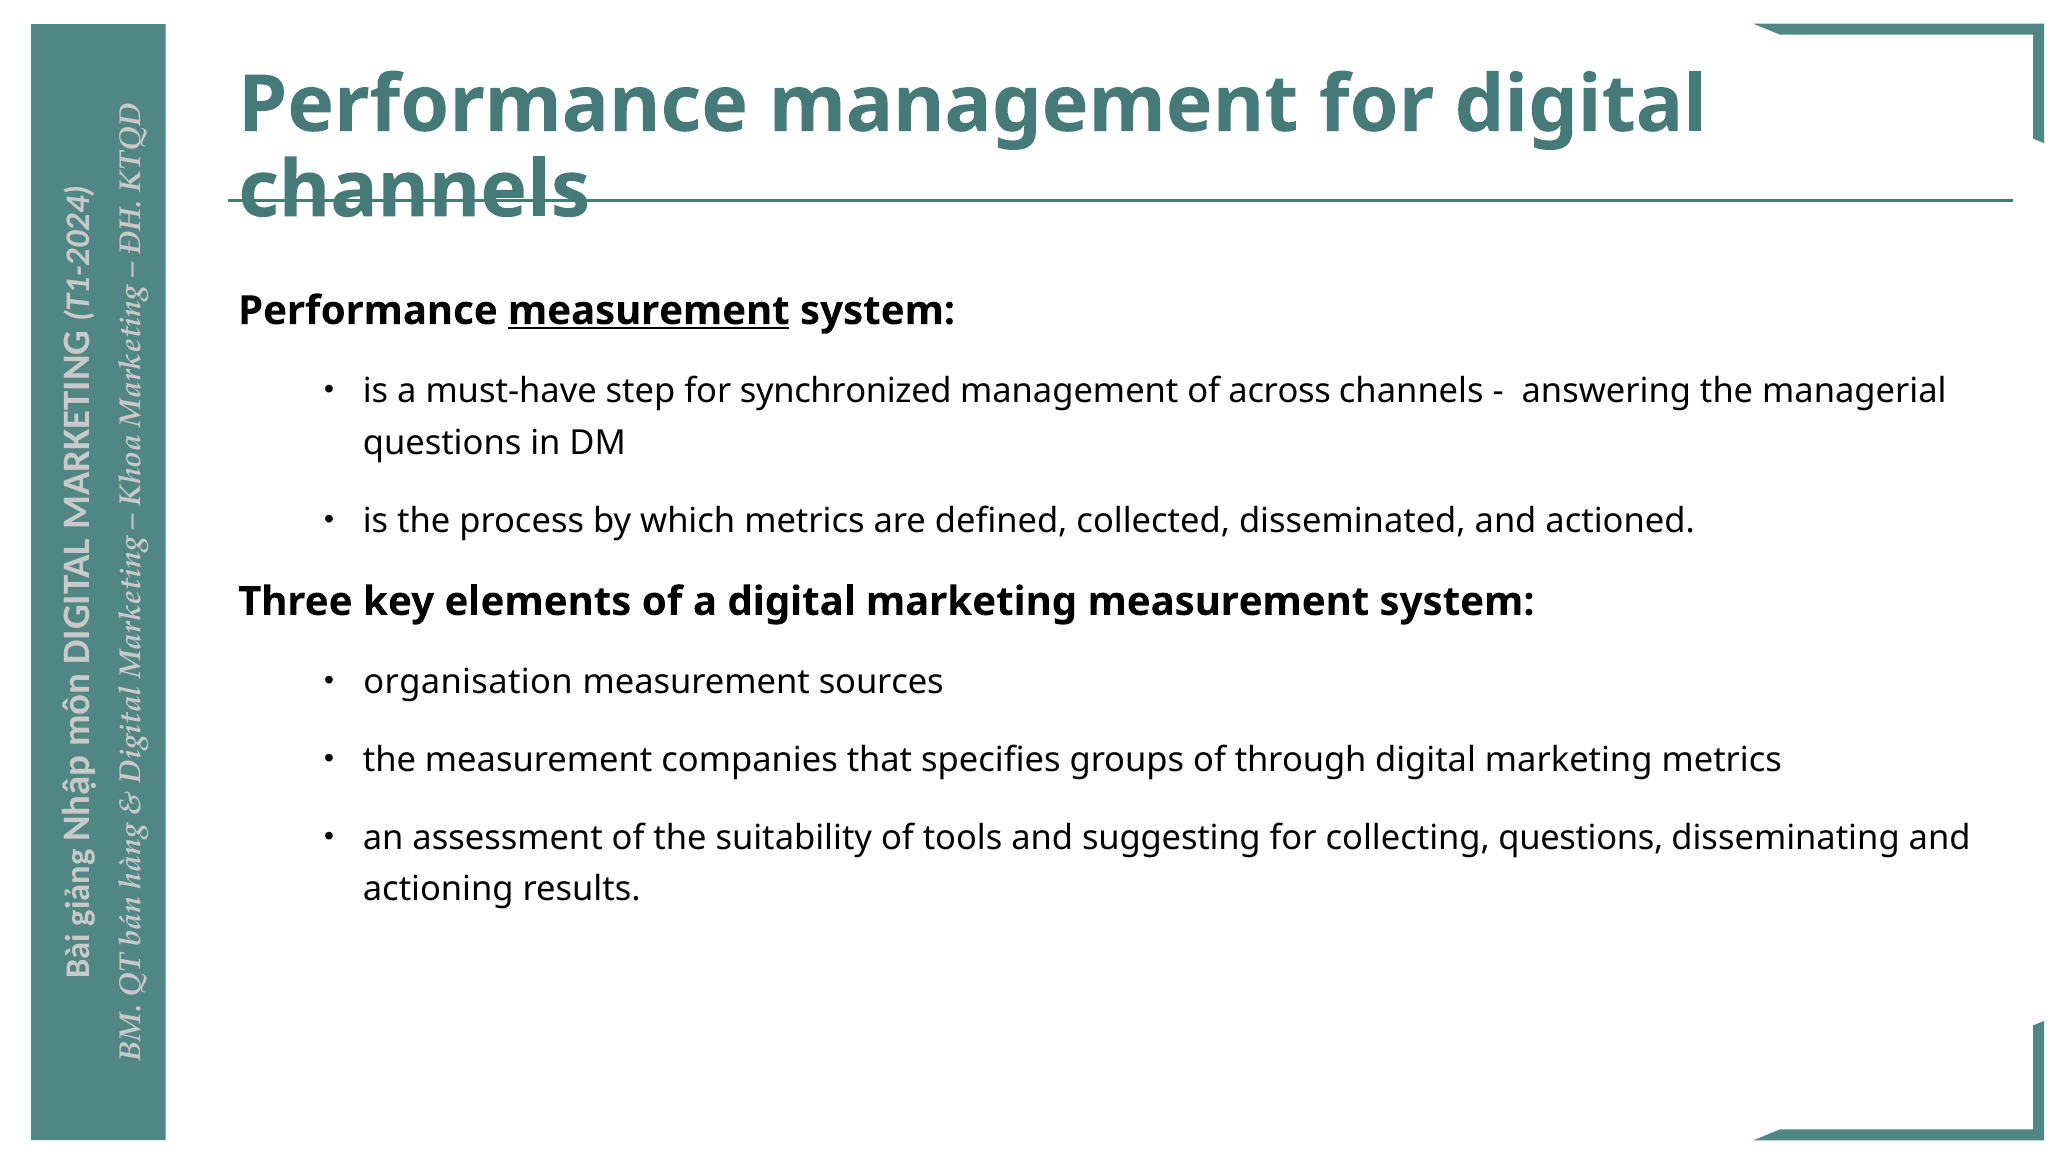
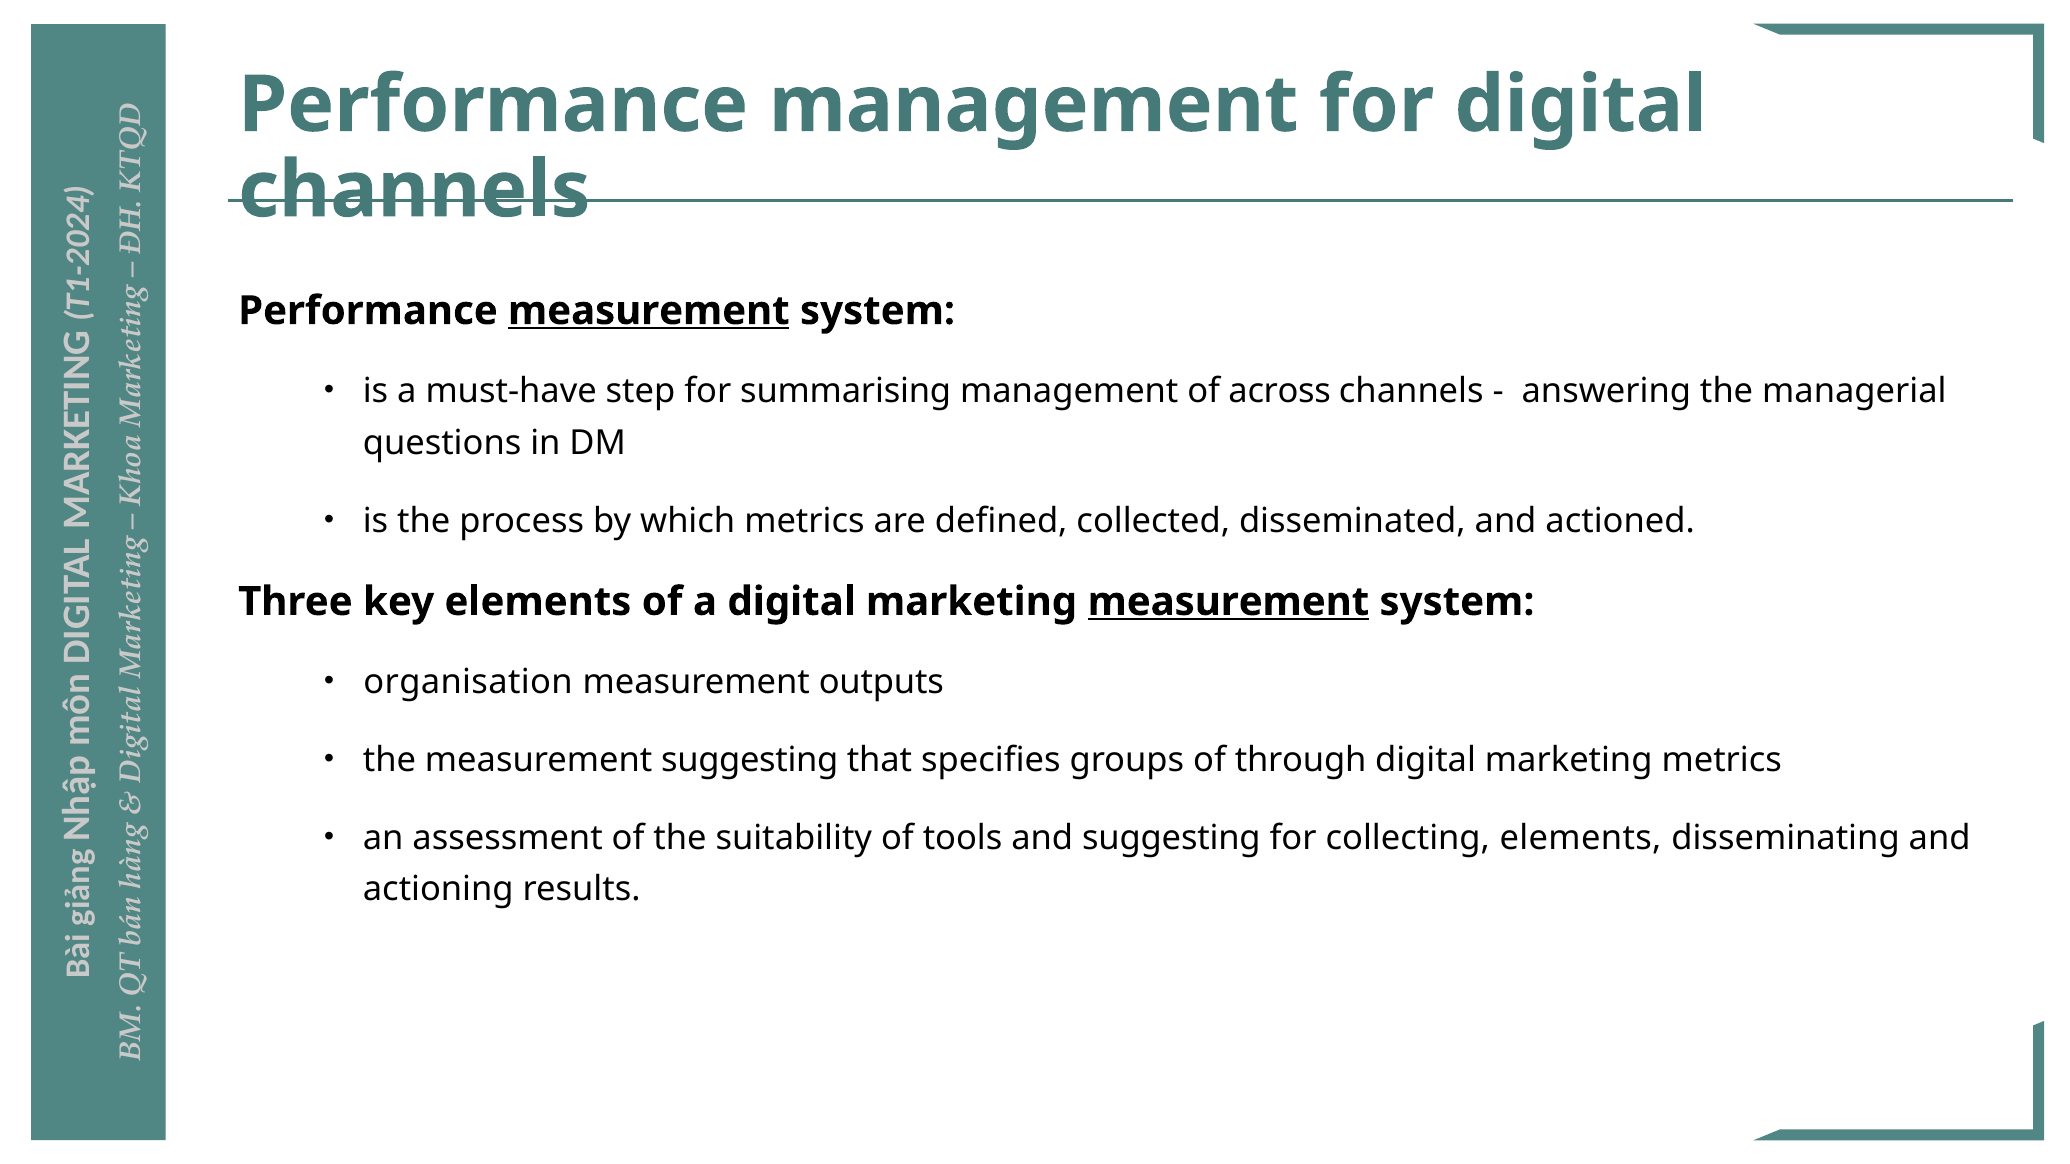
synchronized: synchronized -> summarising
measurement at (1228, 602) underline: none -> present
sources: sources -> outputs
measurement companies: companies -> suggesting
collecting questions: questions -> elements
